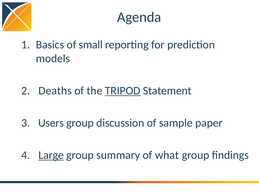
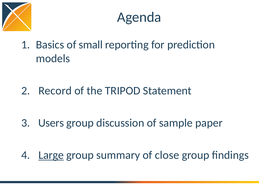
Deaths: Deaths -> Record
TRIPOD underline: present -> none
what: what -> close
